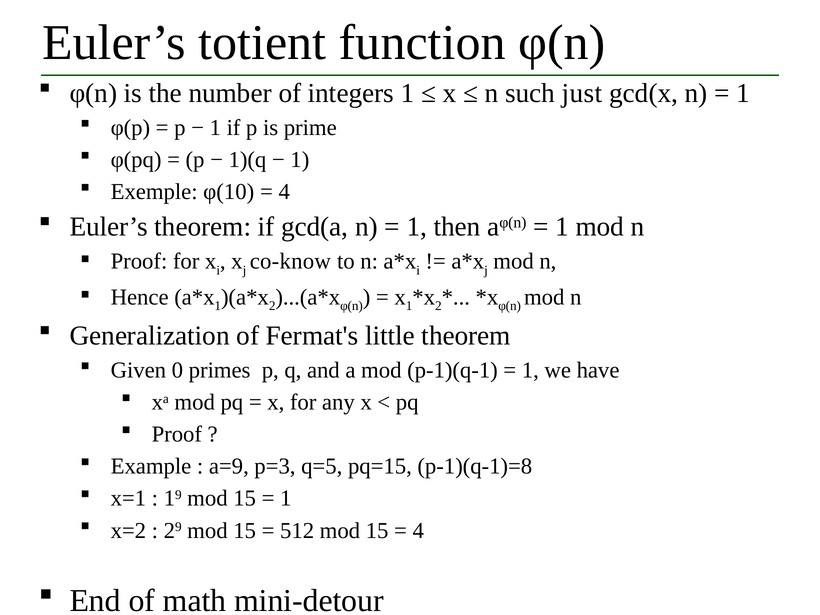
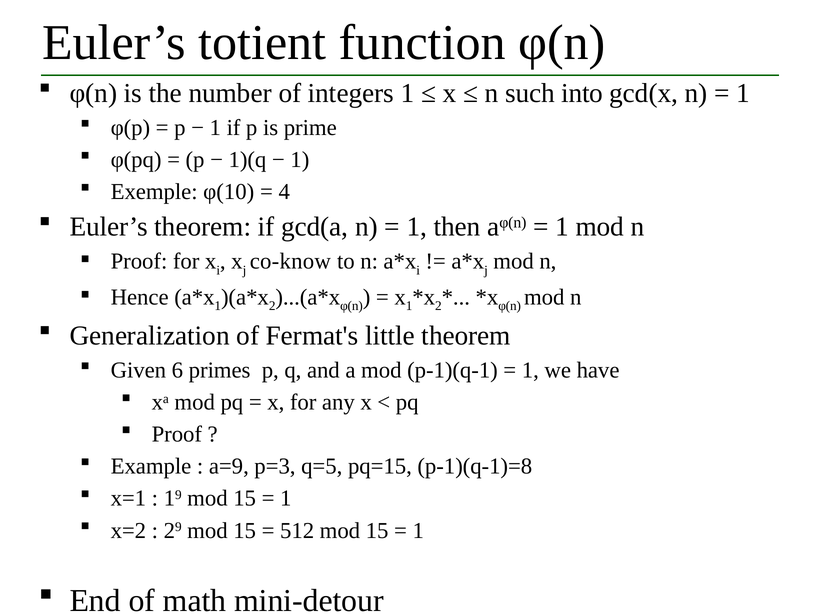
just: just -> into
0: 0 -> 6
4 at (418, 530): 4 -> 1
